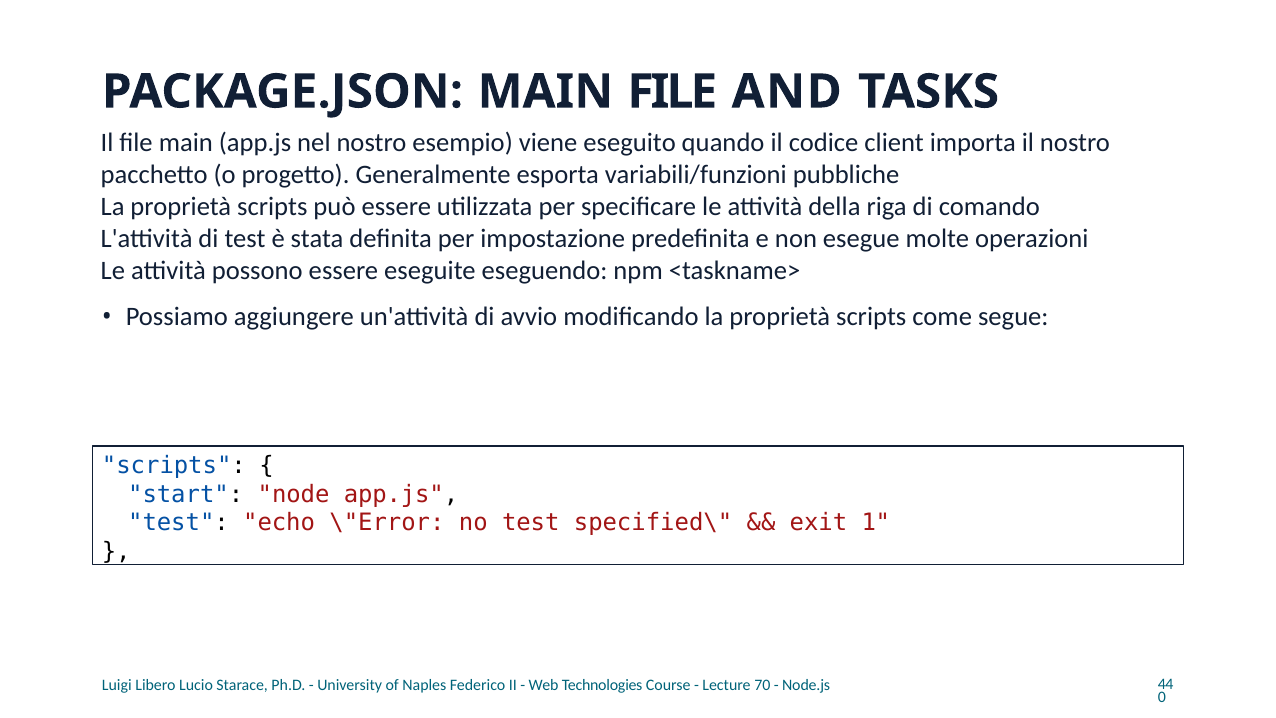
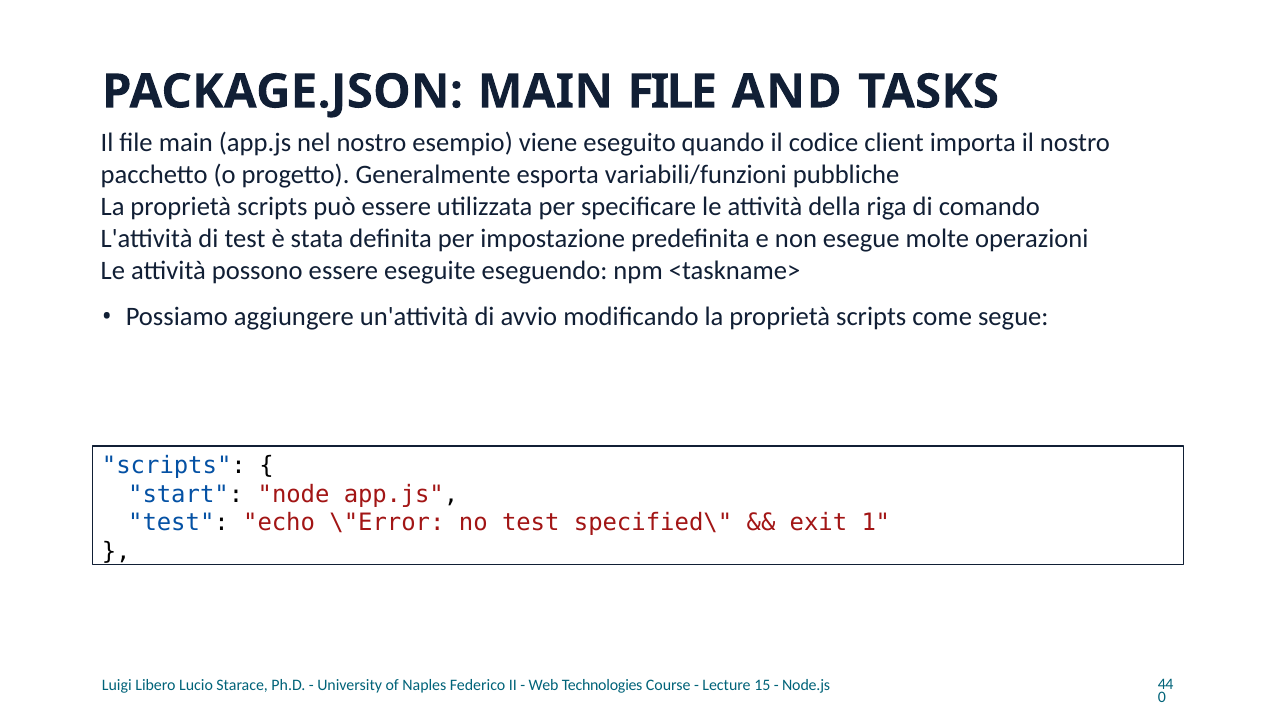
70: 70 -> 15
